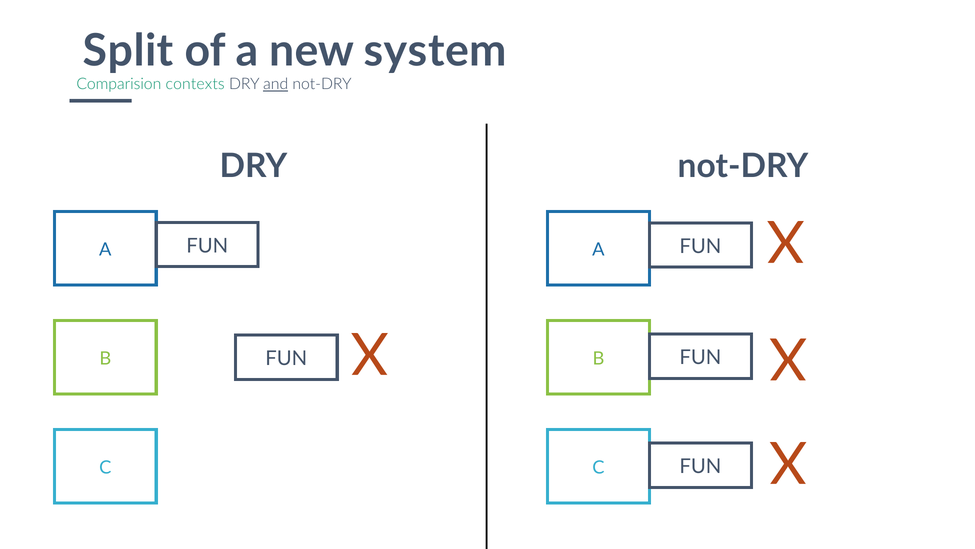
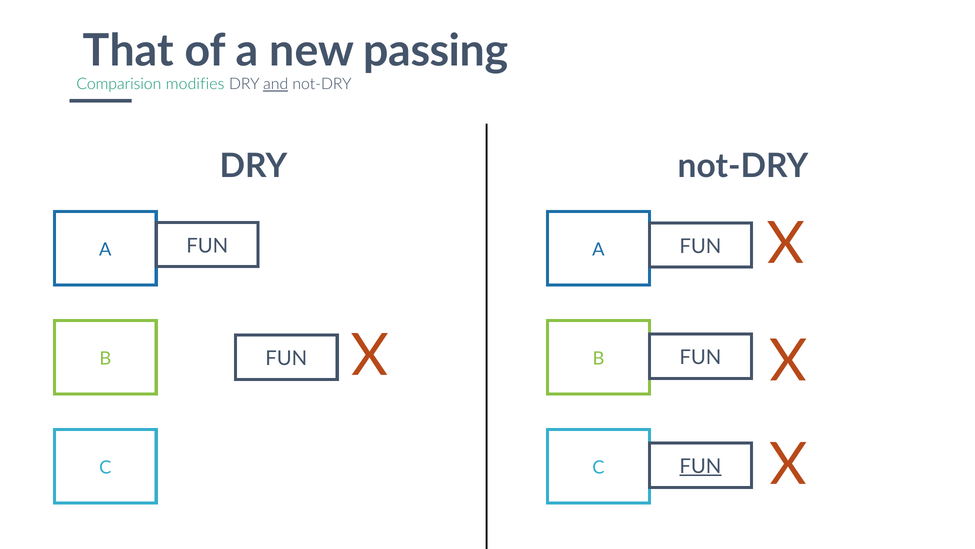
Split: Split -> That
system: system -> passing
contexts: contexts -> modifies
FUN at (700, 466) underline: none -> present
